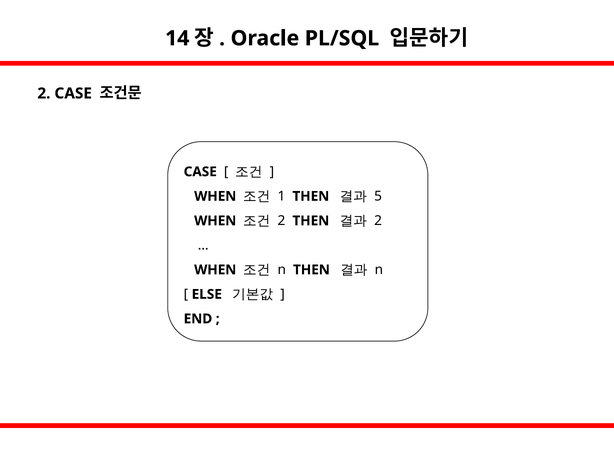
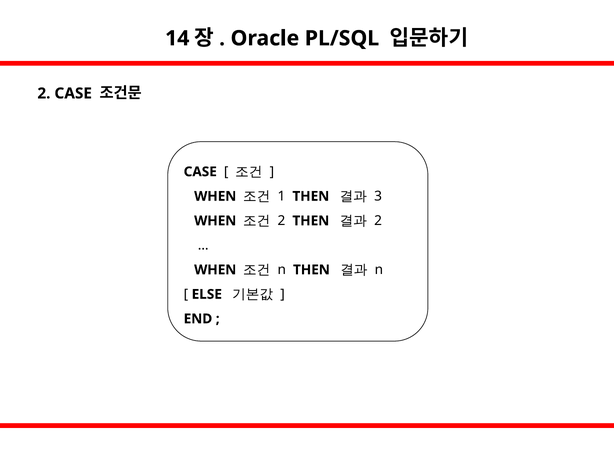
5: 5 -> 3
